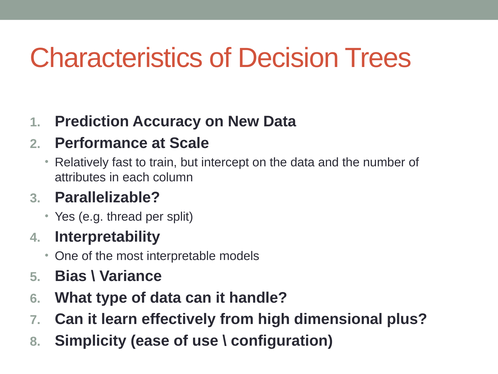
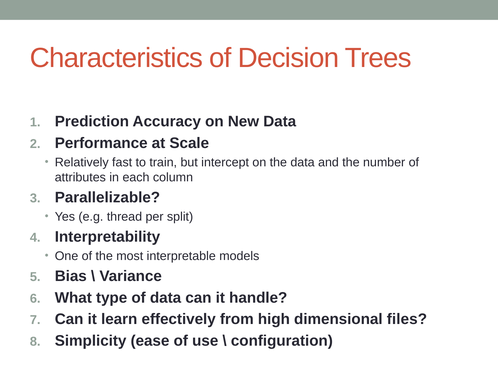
plus: plus -> files
